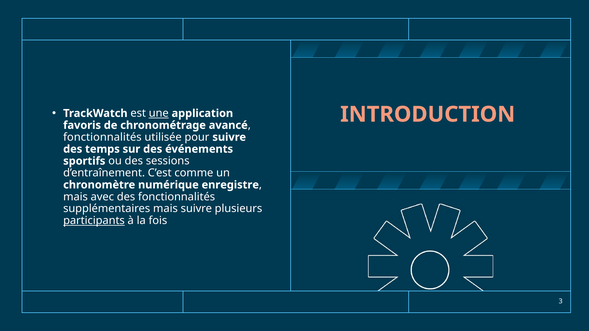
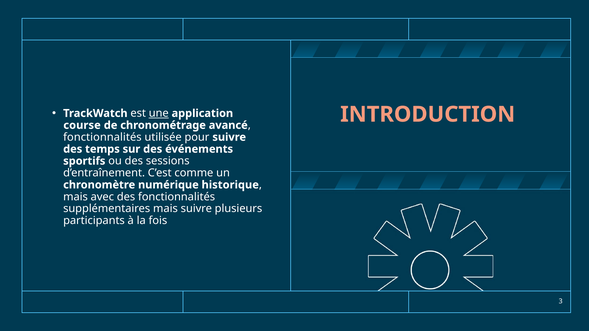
favoris: favoris -> course
enregistre: enregistre -> historique
participants underline: present -> none
